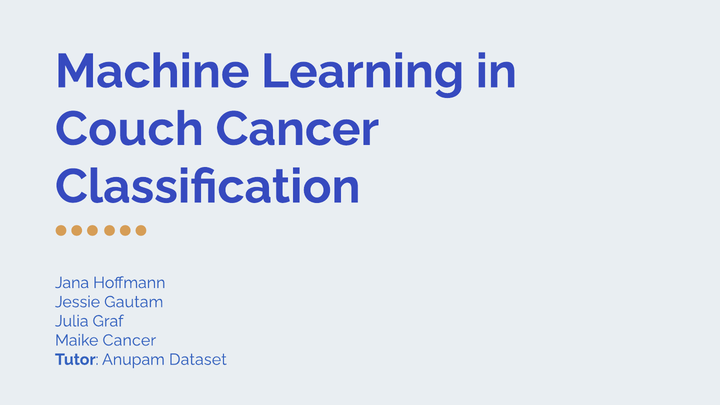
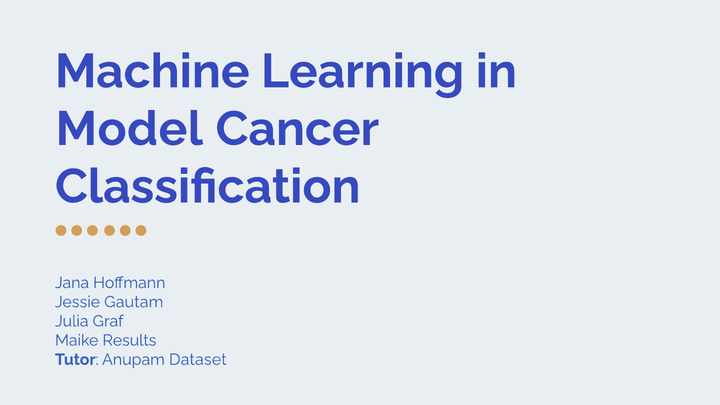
Couch: Couch -> Model
Maike Cancer: Cancer -> Results
